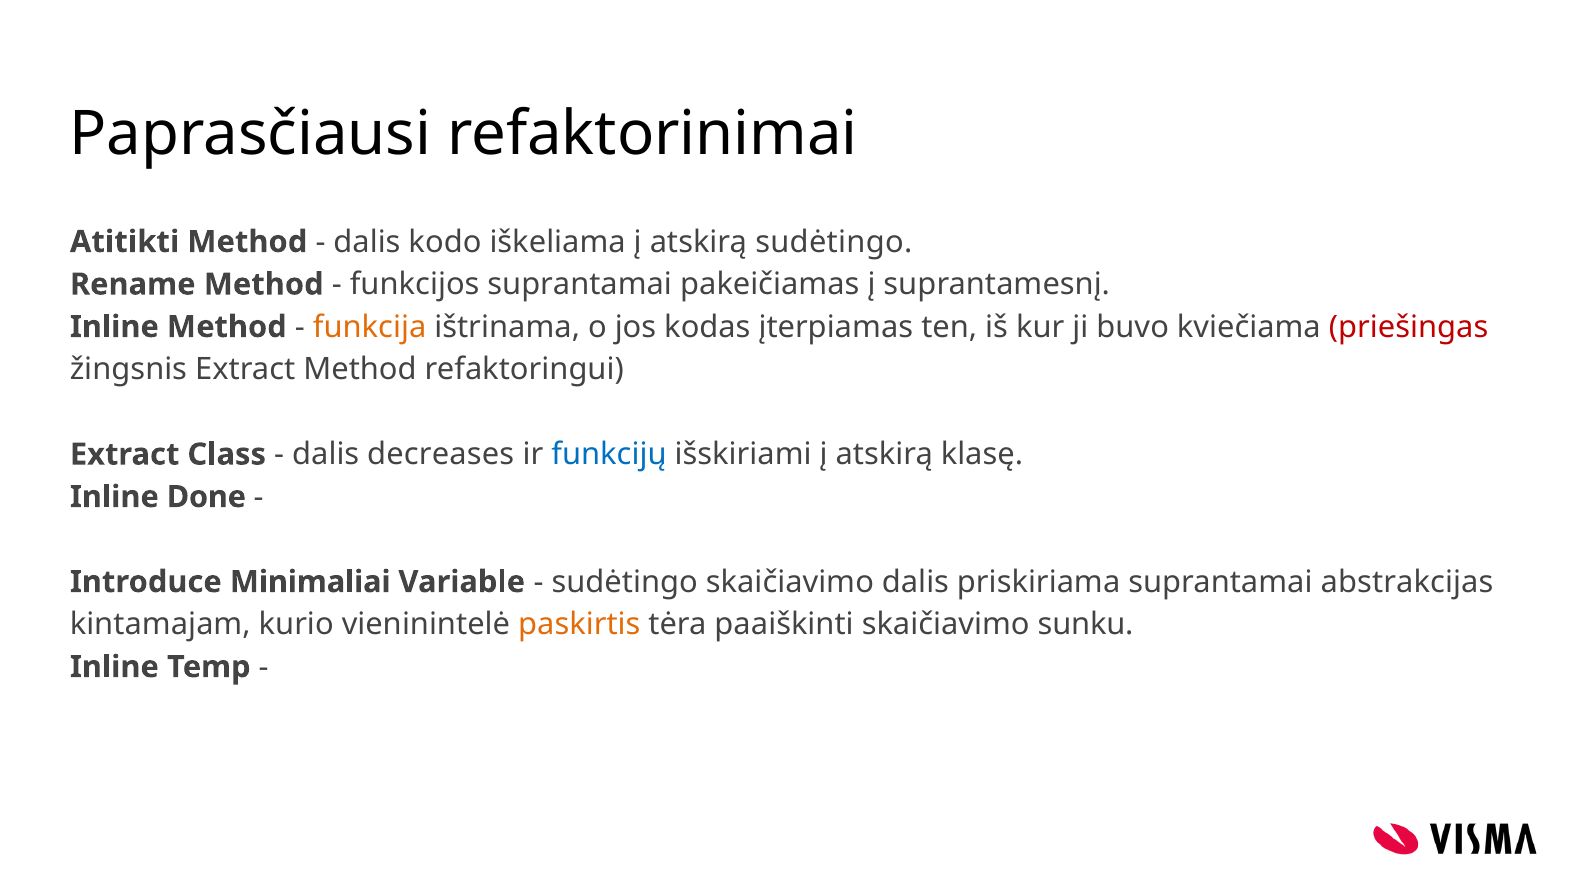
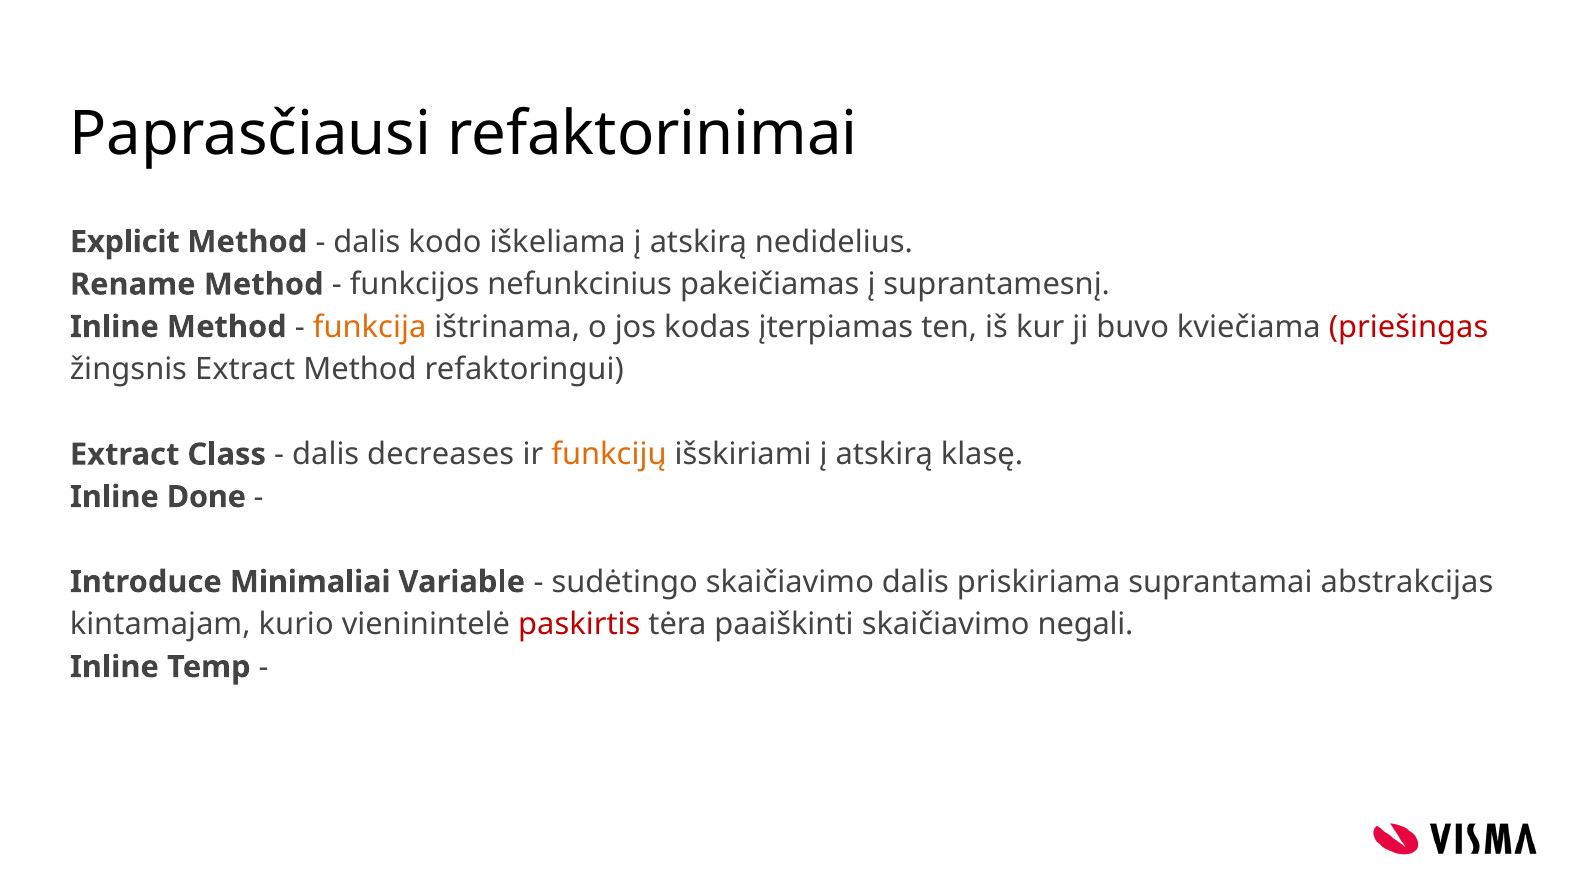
Atitikti: Atitikti -> Explicit
atskirą sudėtingo: sudėtingo -> nedidelius
funkcijos suprantamai: suprantamai -> nefunkcinius
funkcijų colour: blue -> orange
paskirtis colour: orange -> red
sunku: sunku -> negali
